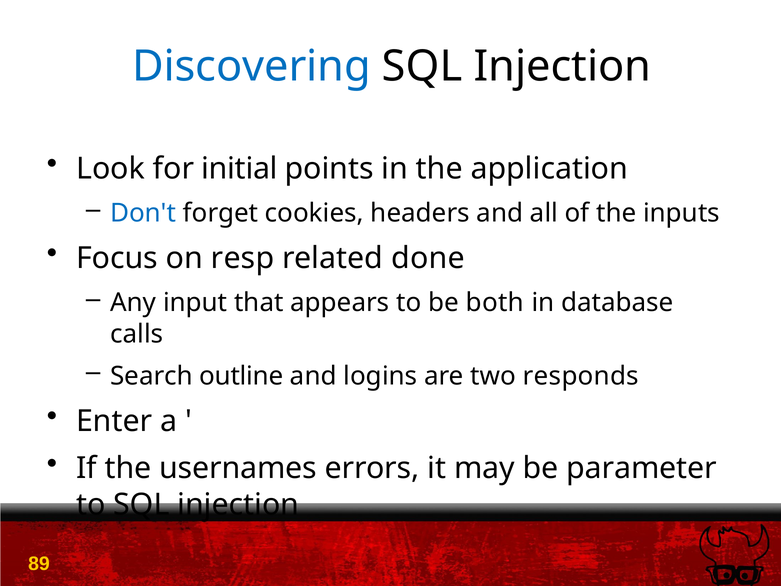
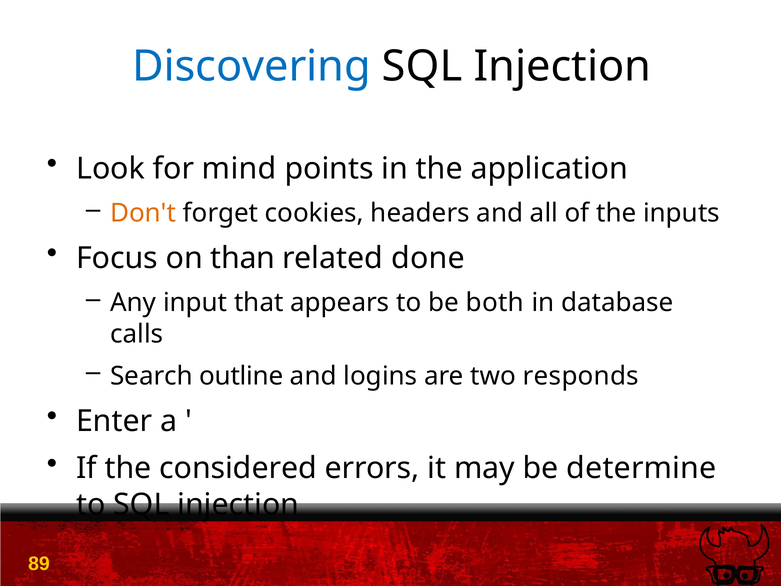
initial: initial -> mind
Don't colour: blue -> orange
resp: resp -> than
usernames: usernames -> considered
parameter: parameter -> determine
